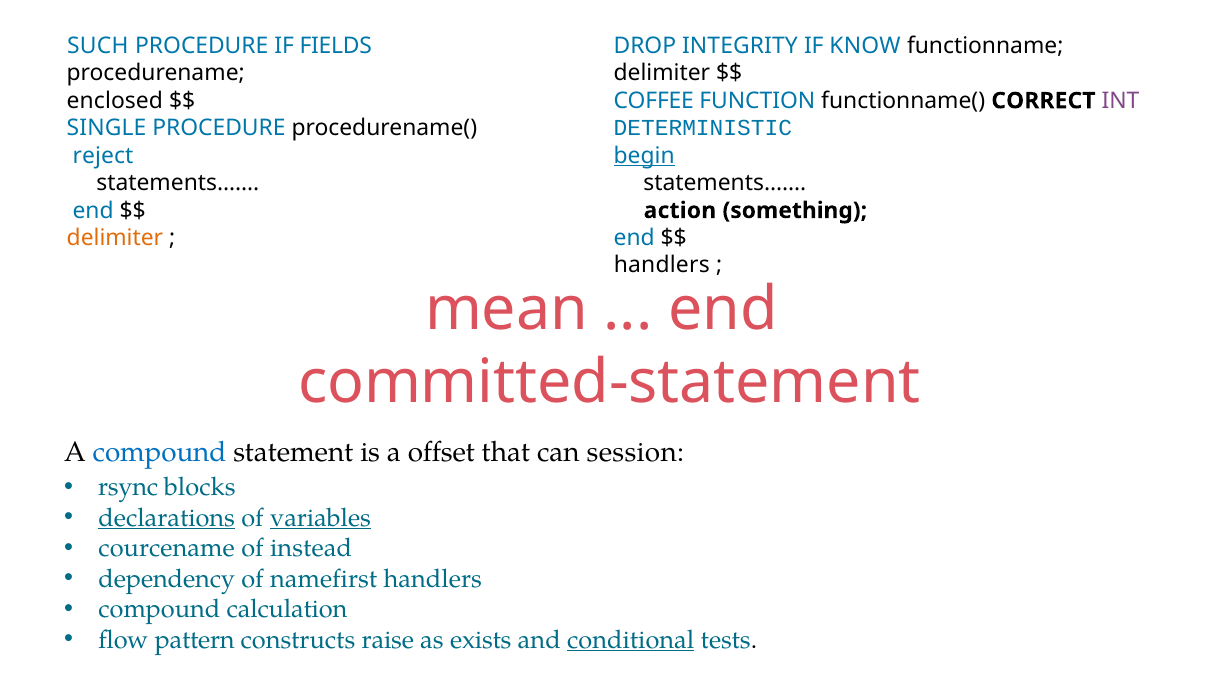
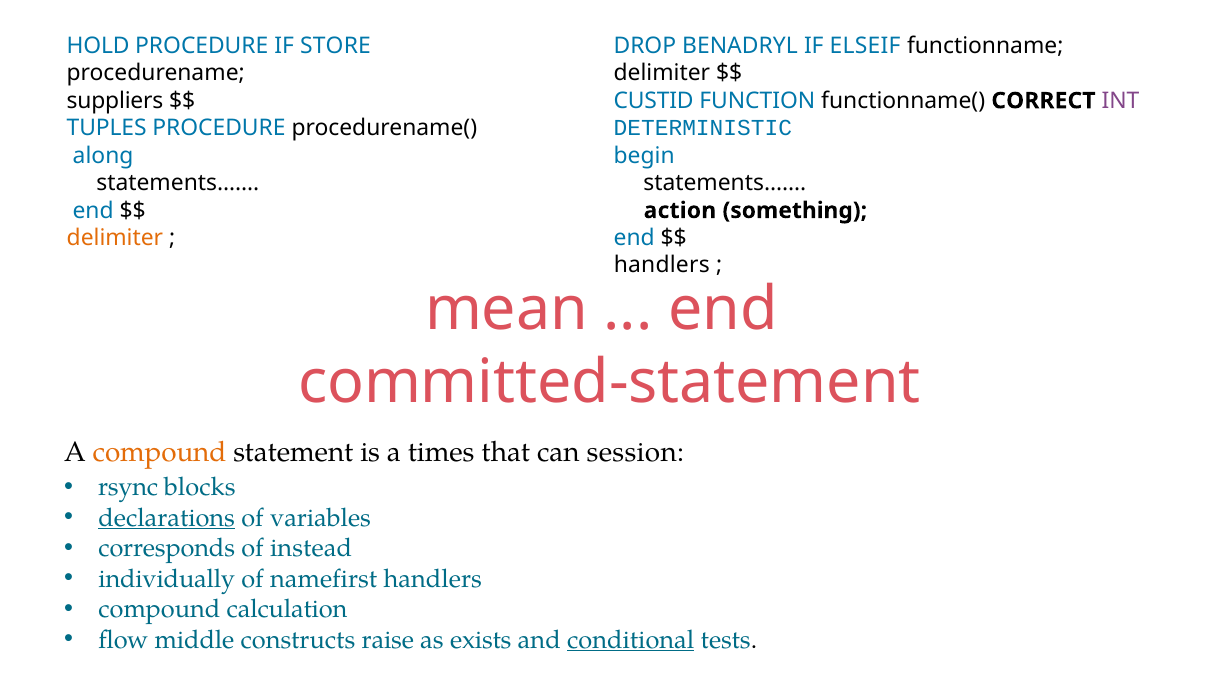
SUCH: SUCH -> HOLD
FIELDS: FIELDS -> STORE
INTEGRITY: INTEGRITY -> BENADRYL
KNOW: KNOW -> ELSEIF
enclosed: enclosed -> suppliers
COFFEE: COFFEE -> CUSTID
SINGLE: SINGLE -> TUPLES
reject: reject -> along
begin underline: present -> none
compound at (160, 452) colour: blue -> orange
offset: offset -> times
variables underline: present -> none
courcename: courcename -> corresponds
dependency: dependency -> individually
pattern: pattern -> middle
